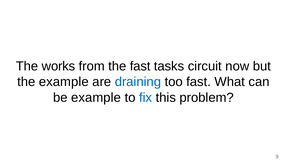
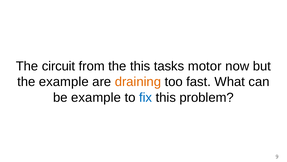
works: works -> circuit
the fast: fast -> this
circuit: circuit -> motor
draining colour: blue -> orange
